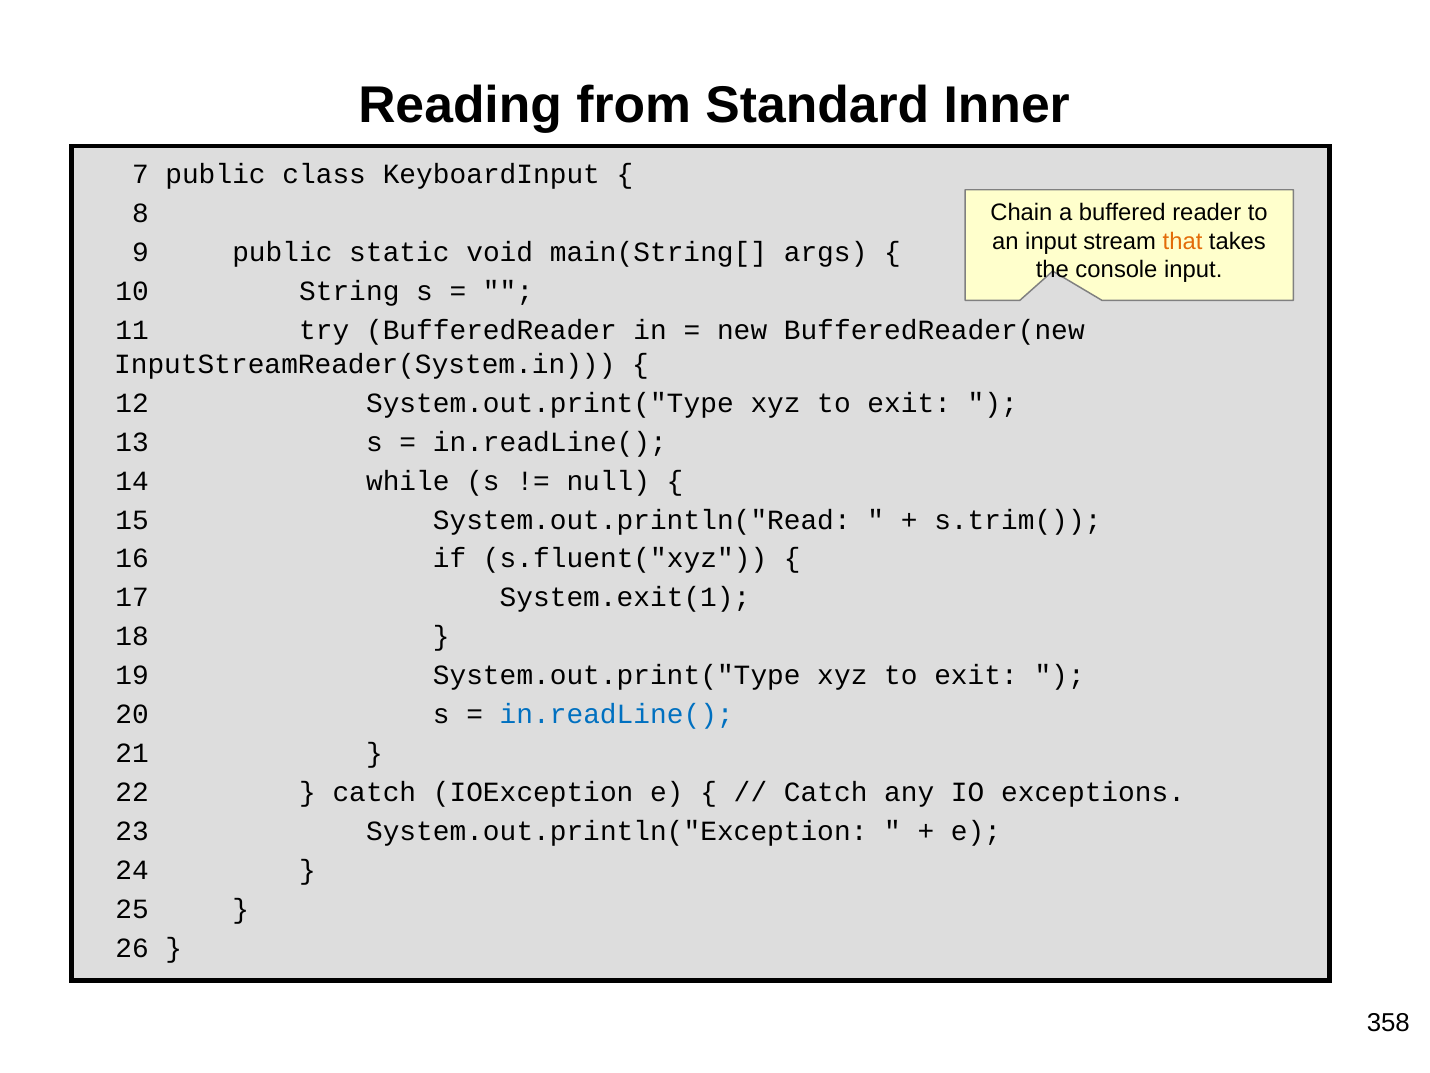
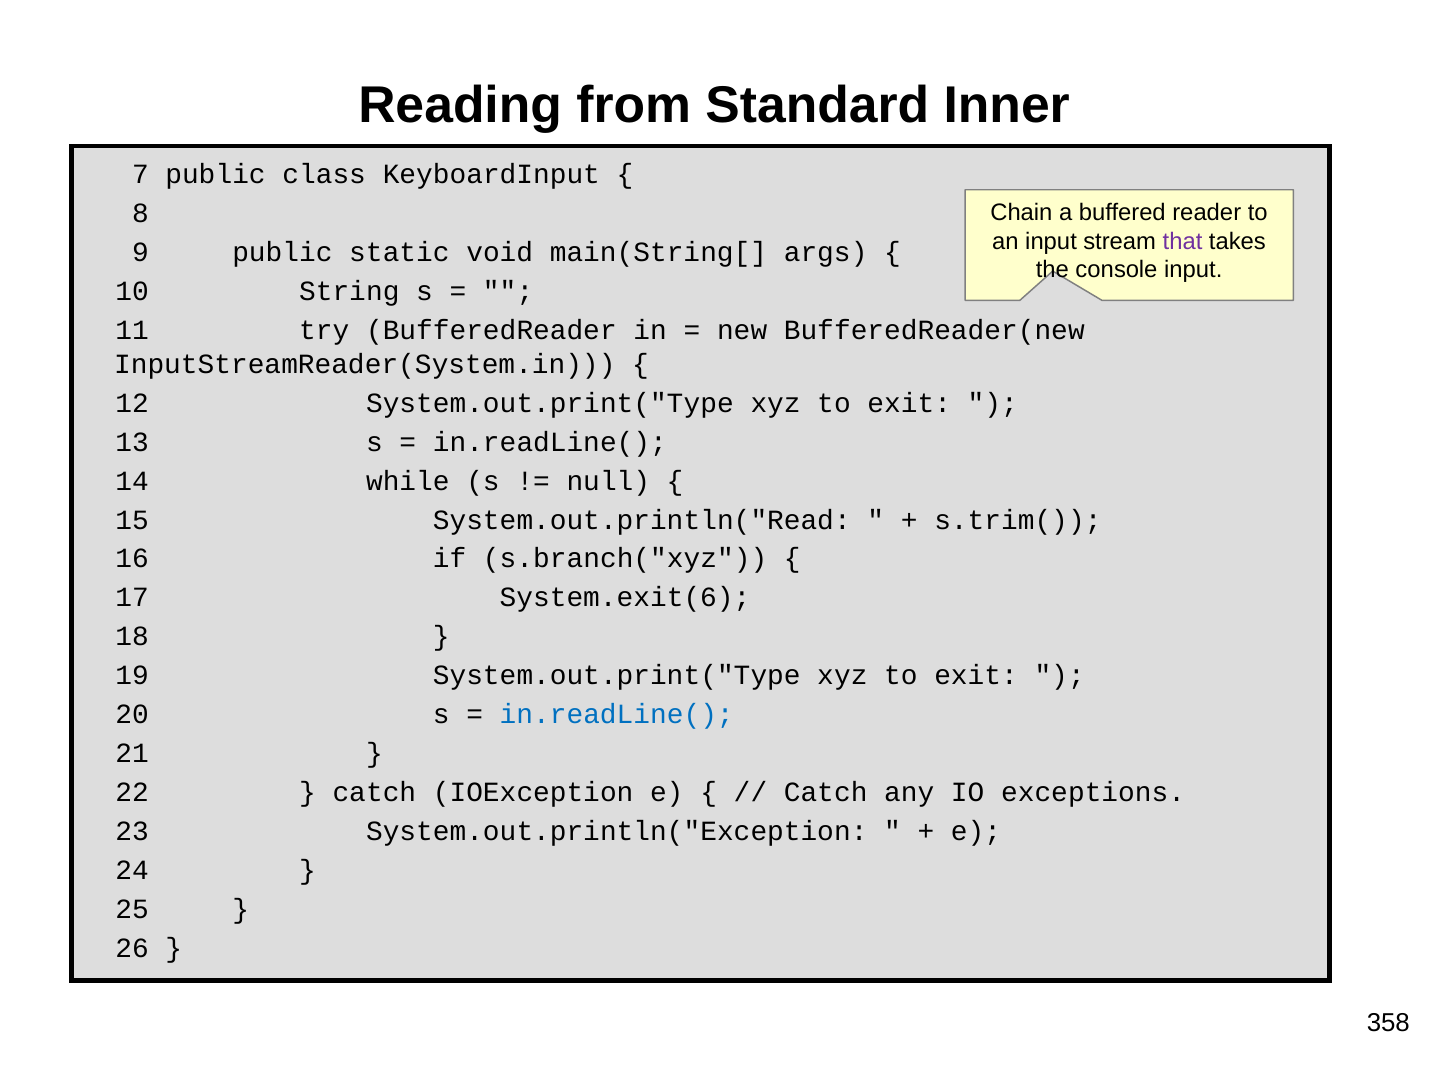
that colour: orange -> purple
s.fluent("xyz: s.fluent("xyz -> s.branch("xyz
System.exit(1: System.exit(1 -> System.exit(6
